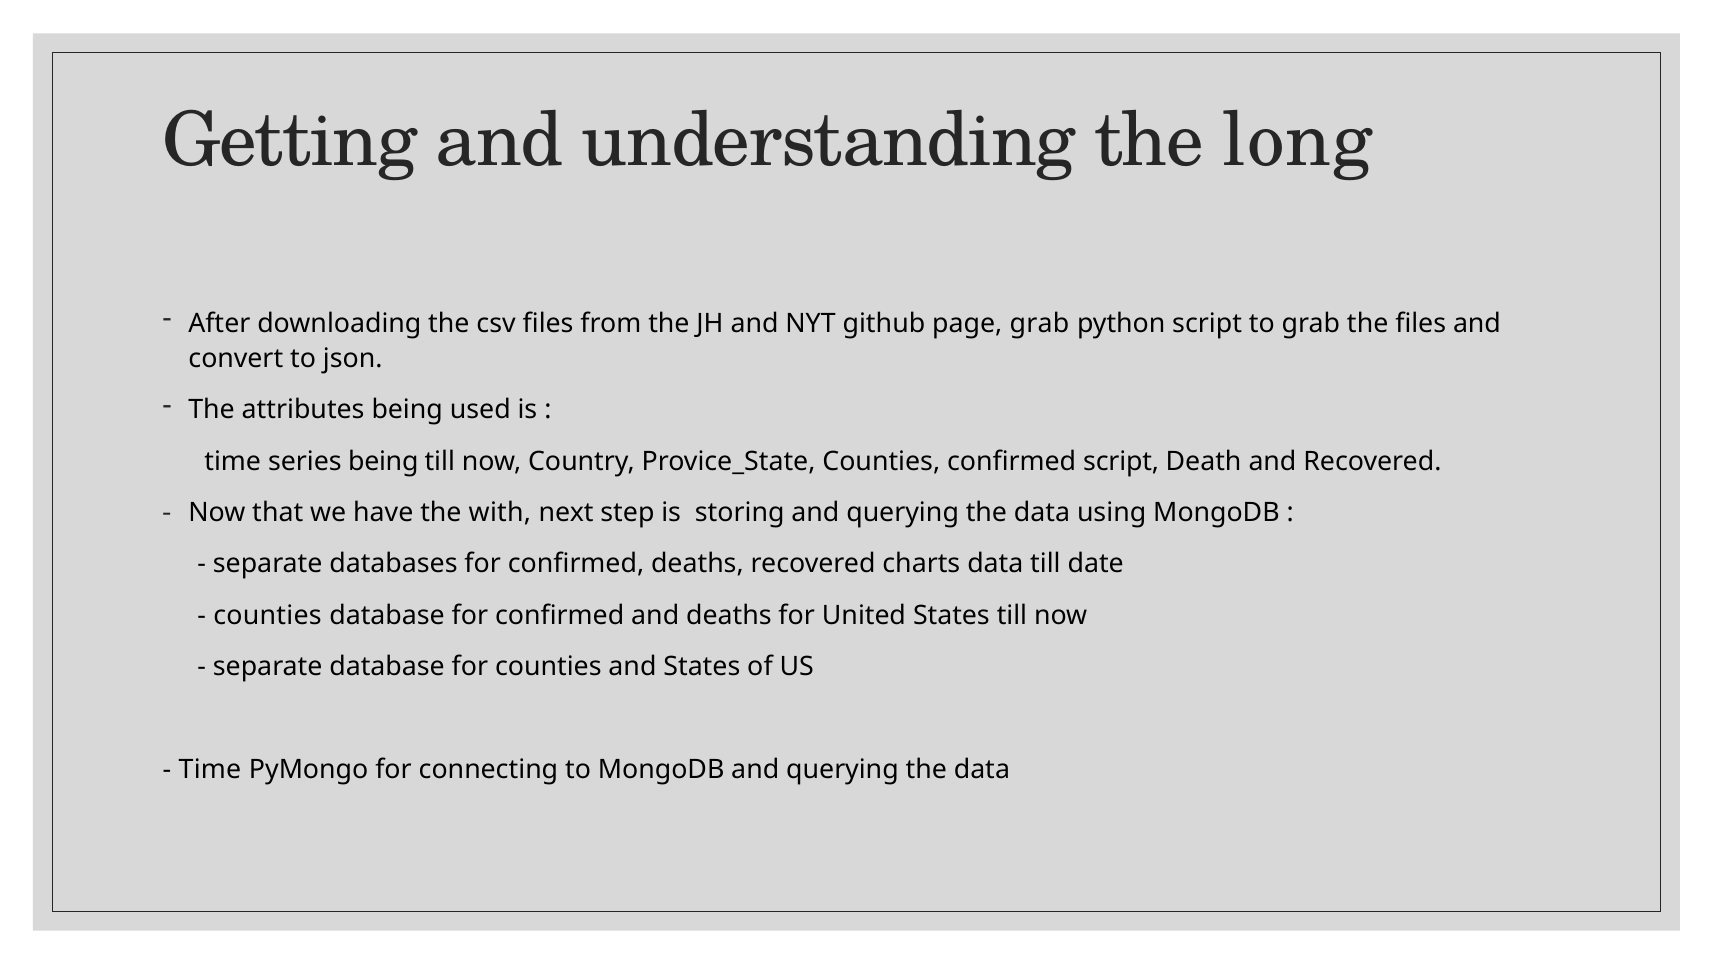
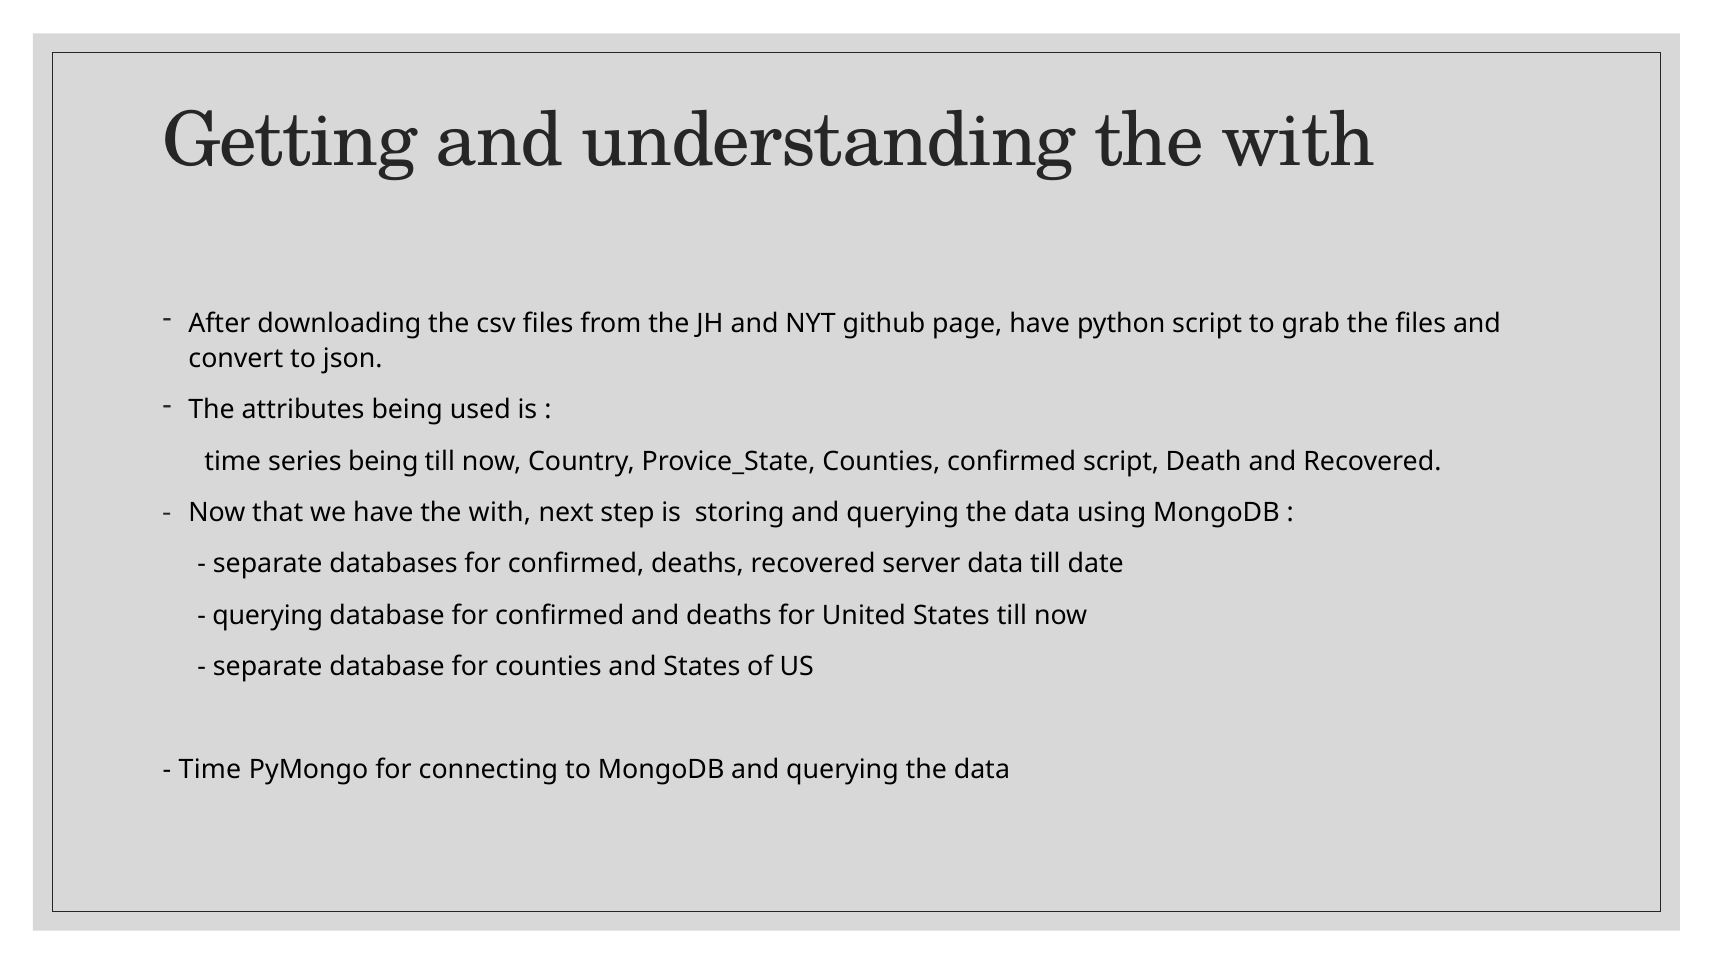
understanding the long: long -> with
page grab: grab -> have
charts: charts -> server
counties at (267, 615): counties -> querying
